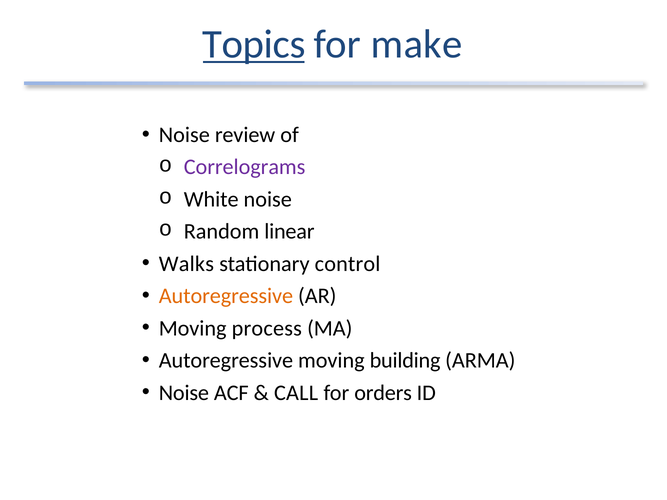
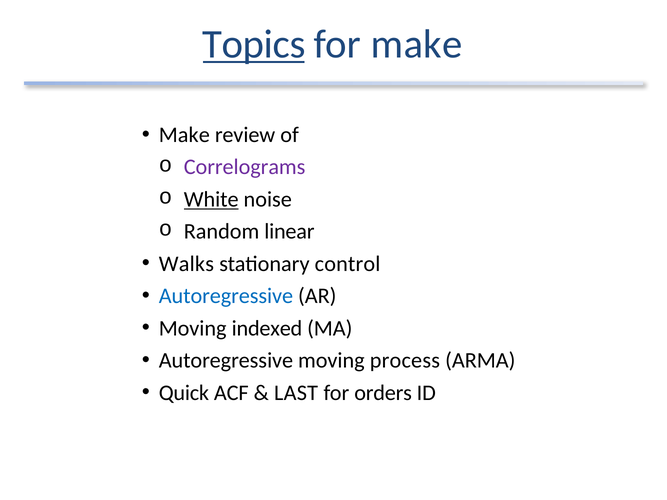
Noise at (184, 135): Noise -> Make
White underline: none -> present
Autoregressive at (226, 296) colour: orange -> blue
process: process -> indexed
building: building -> process
Noise at (184, 393): Noise -> Quick
CALL: CALL -> LAST
